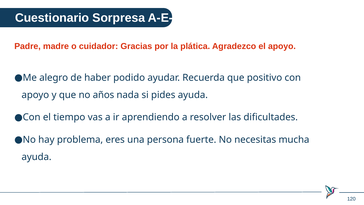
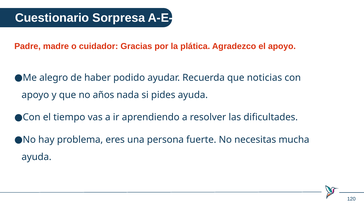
positivo: positivo -> noticias
